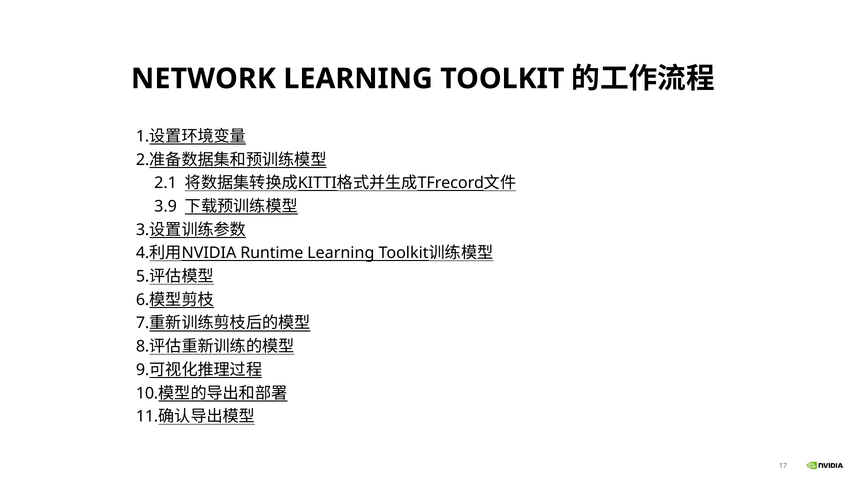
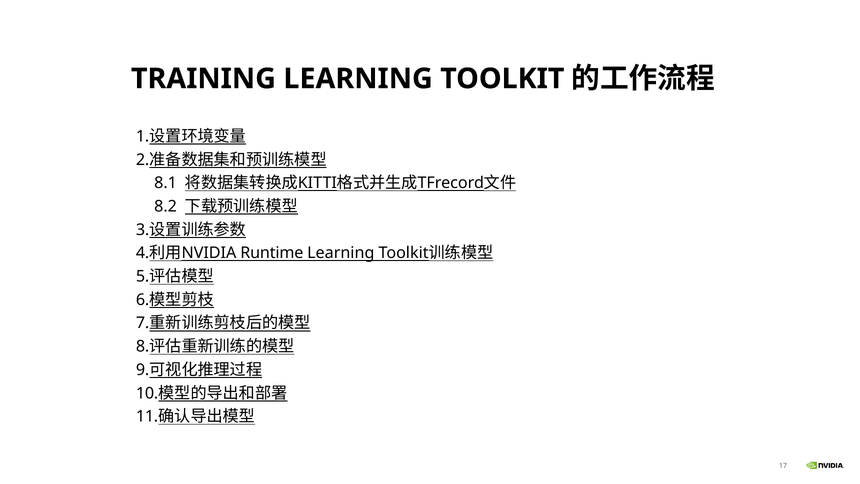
NETWORK: NETWORK -> TRAINING
2.1: 2.1 -> 8.1
3.9: 3.9 -> 8.2
